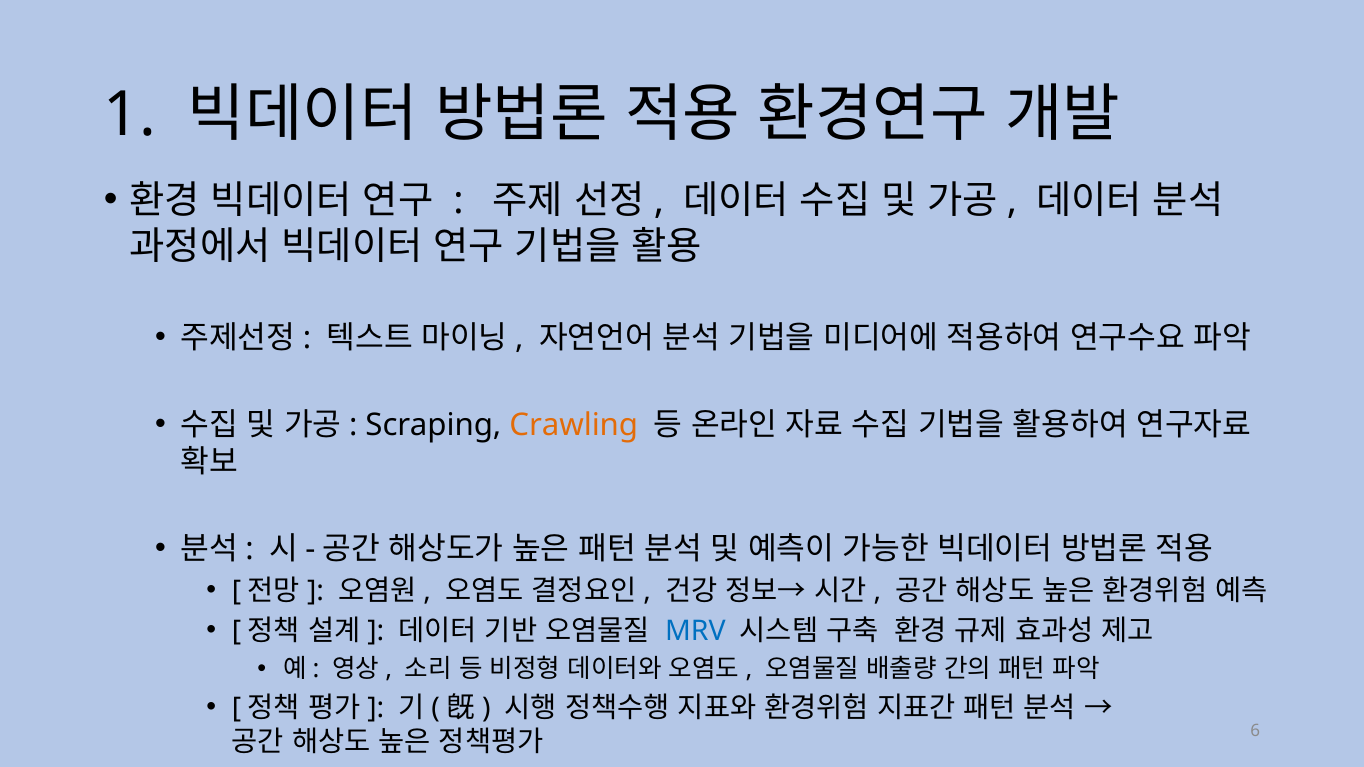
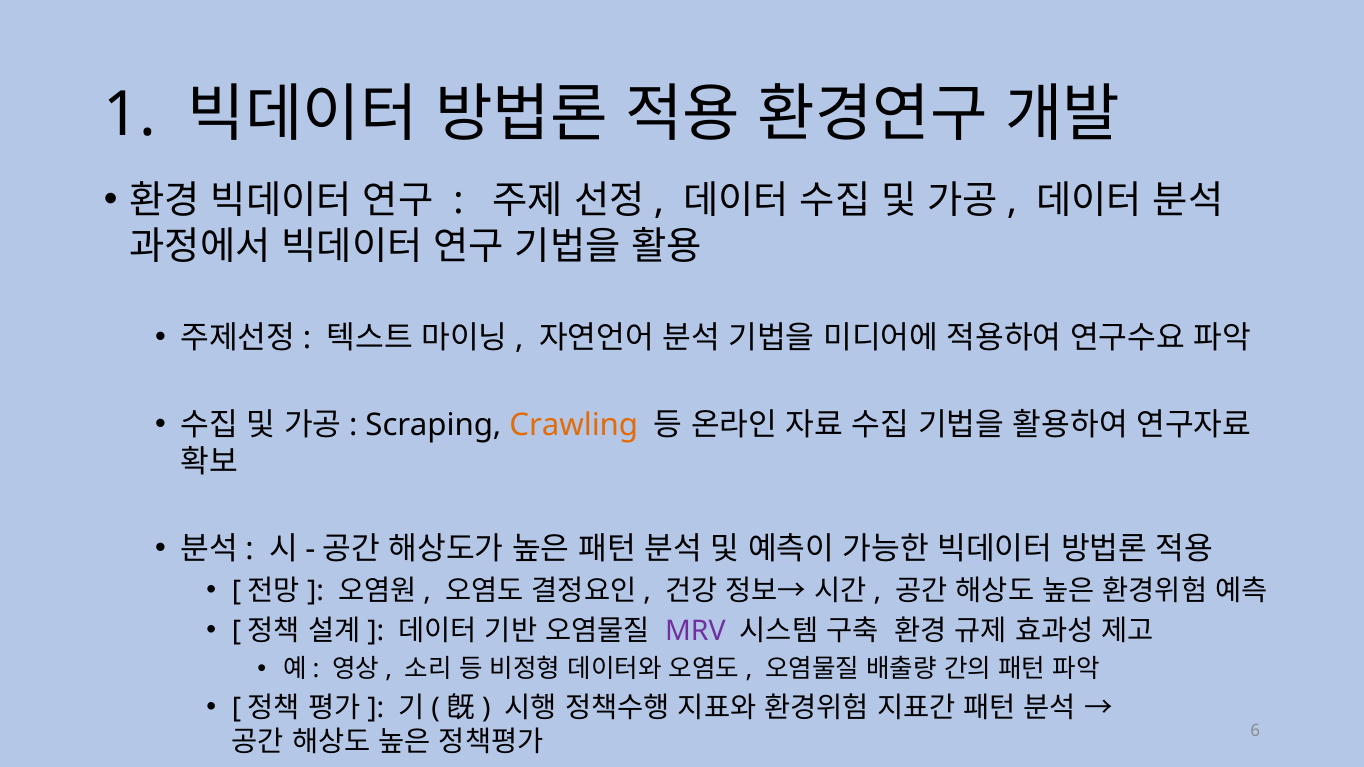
MRV colour: blue -> purple
